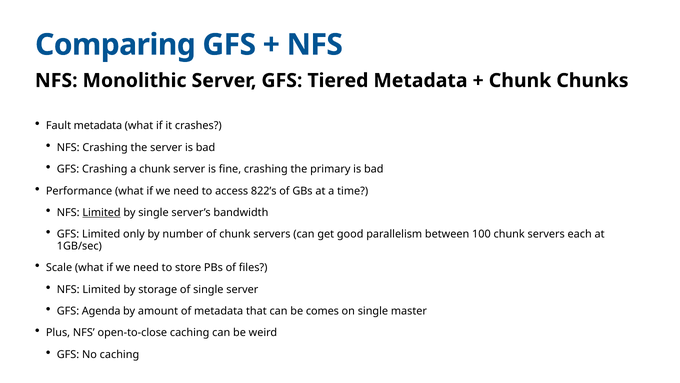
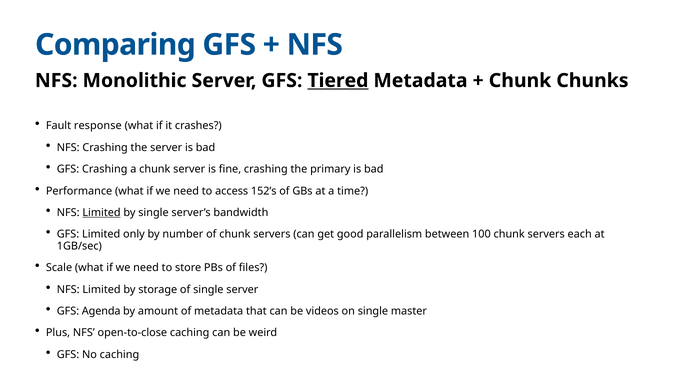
Tiered underline: none -> present
Fault metadata: metadata -> response
822’s: 822’s -> 152’s
comes: comes -> videos
